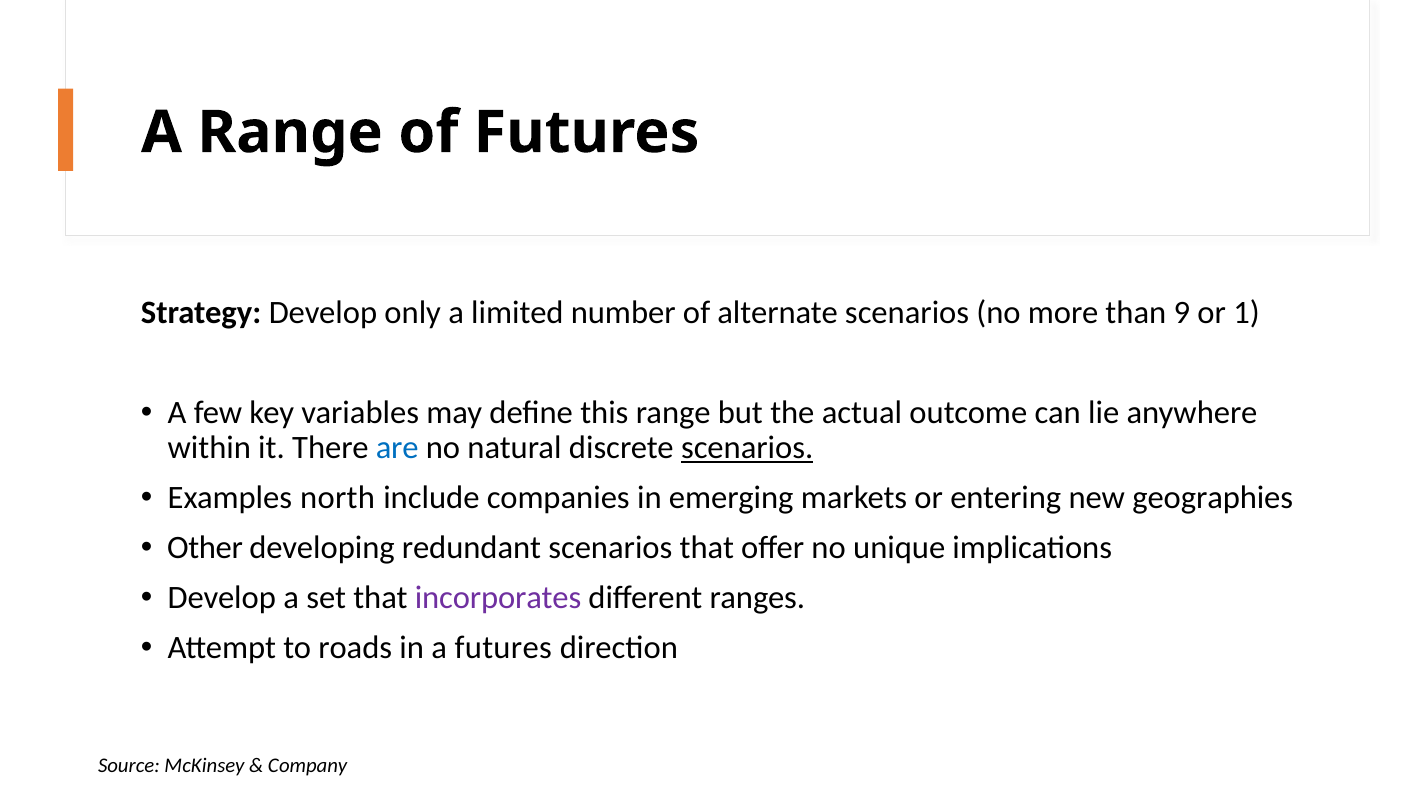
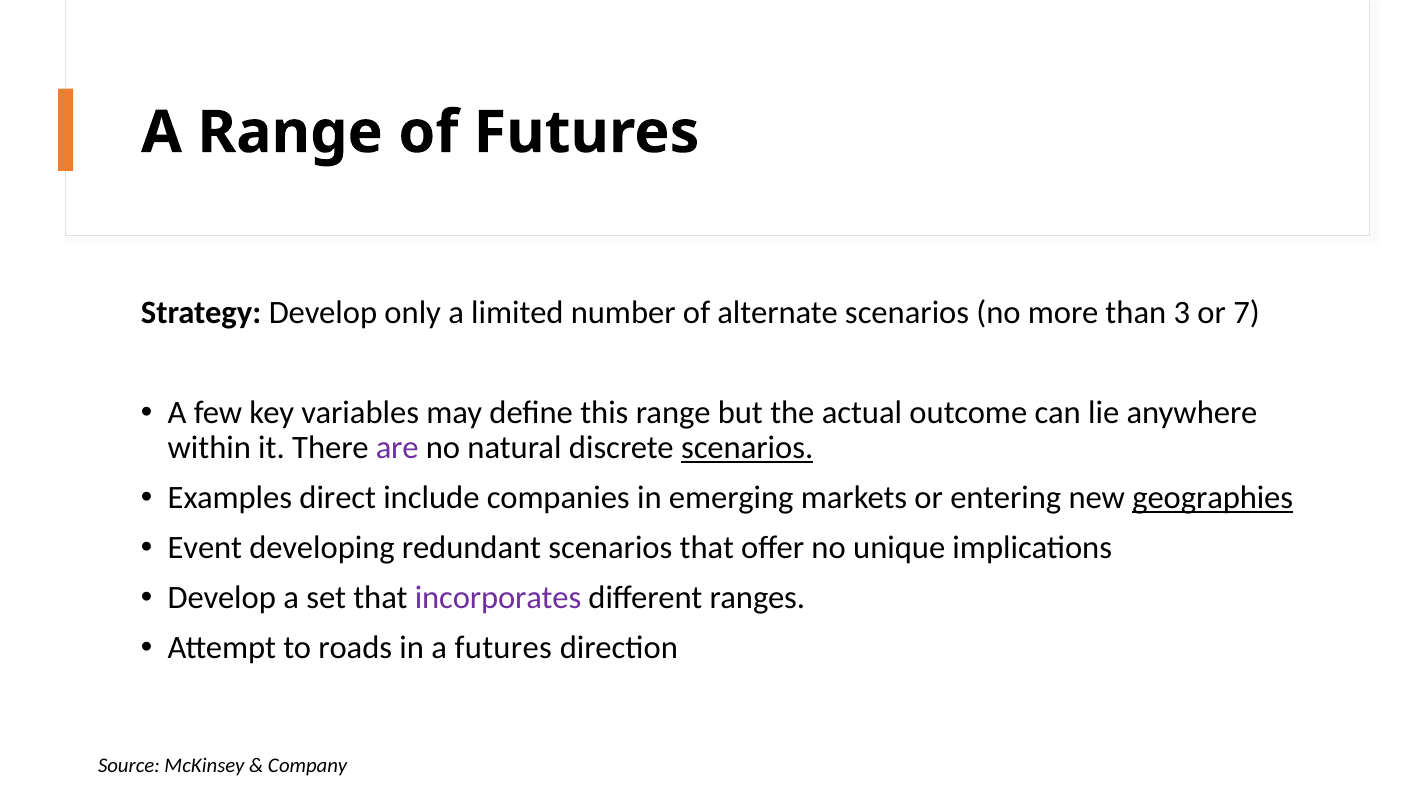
9: 9 -> 3
1: 1 -> 7
are colour: blue -> purple
north: north -> direct
geographies underline: none -> present
Other: Other -> Event
